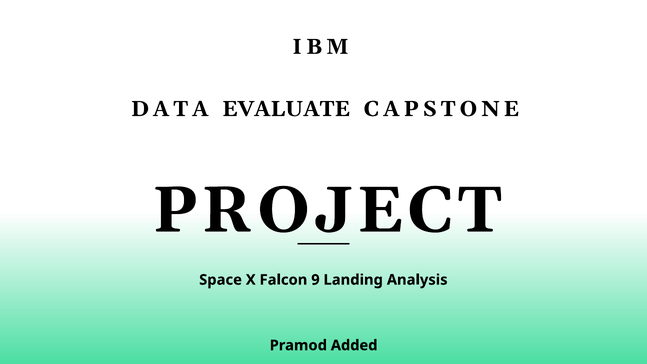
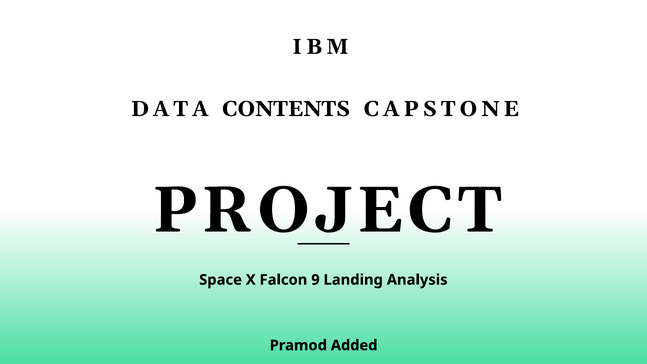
EVALUATE: EVALUATE -> CONTENTS
